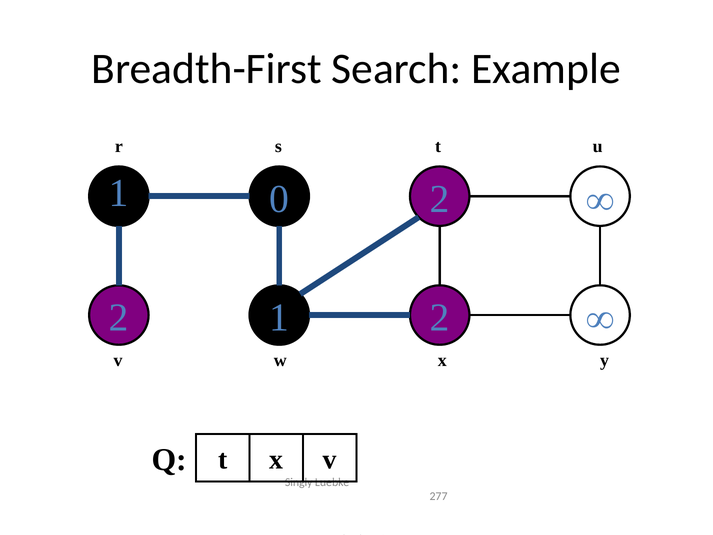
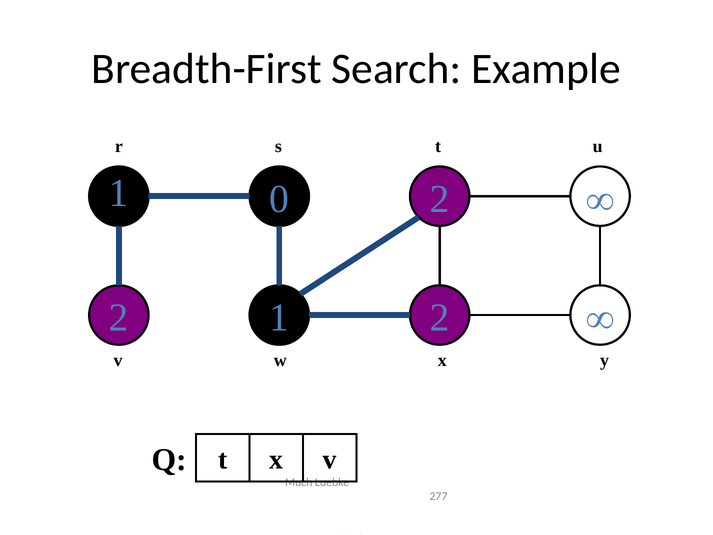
Singly: Singly -> Much
